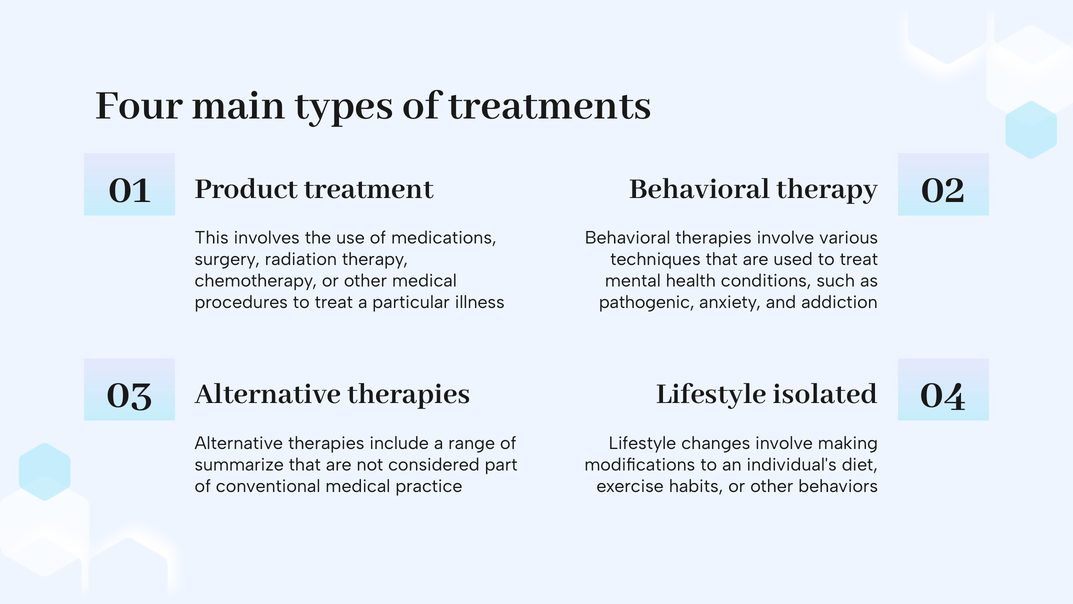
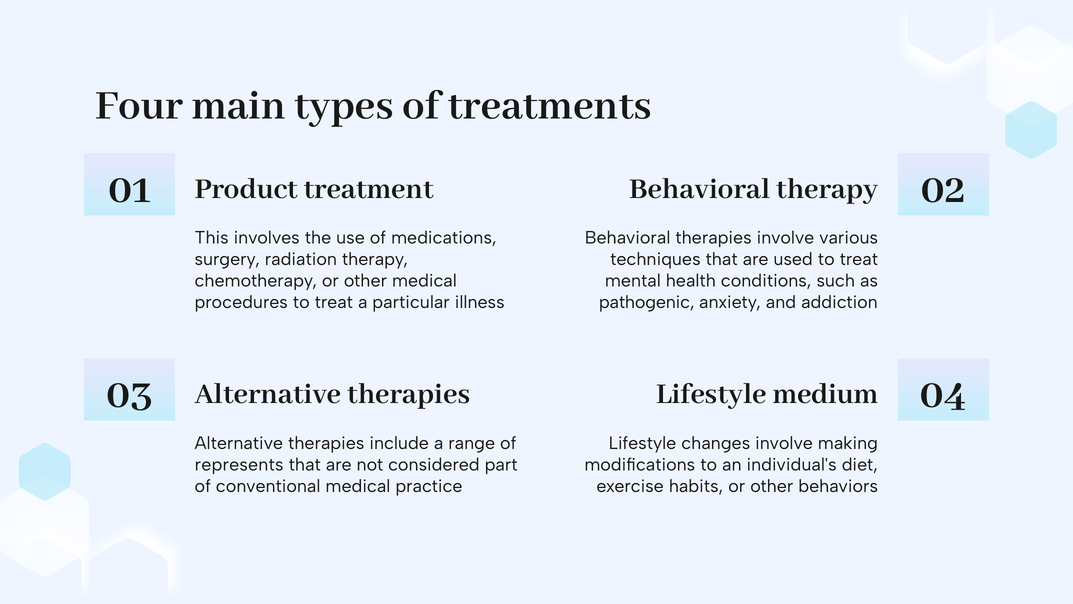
isolated: isolated -> medium
summarize: summarize -> represents
